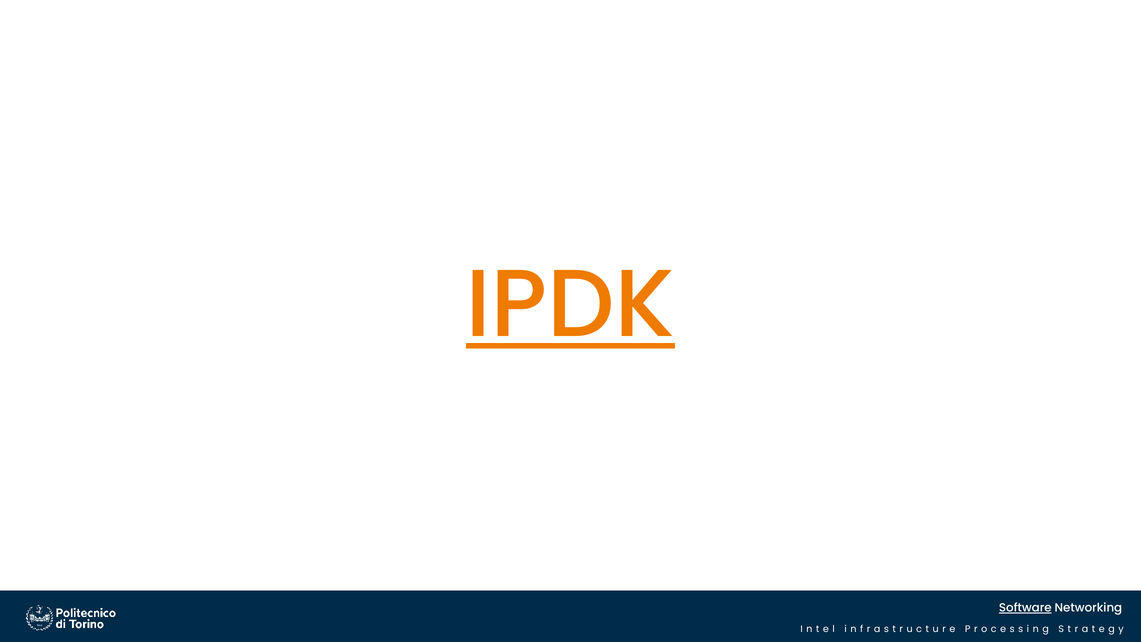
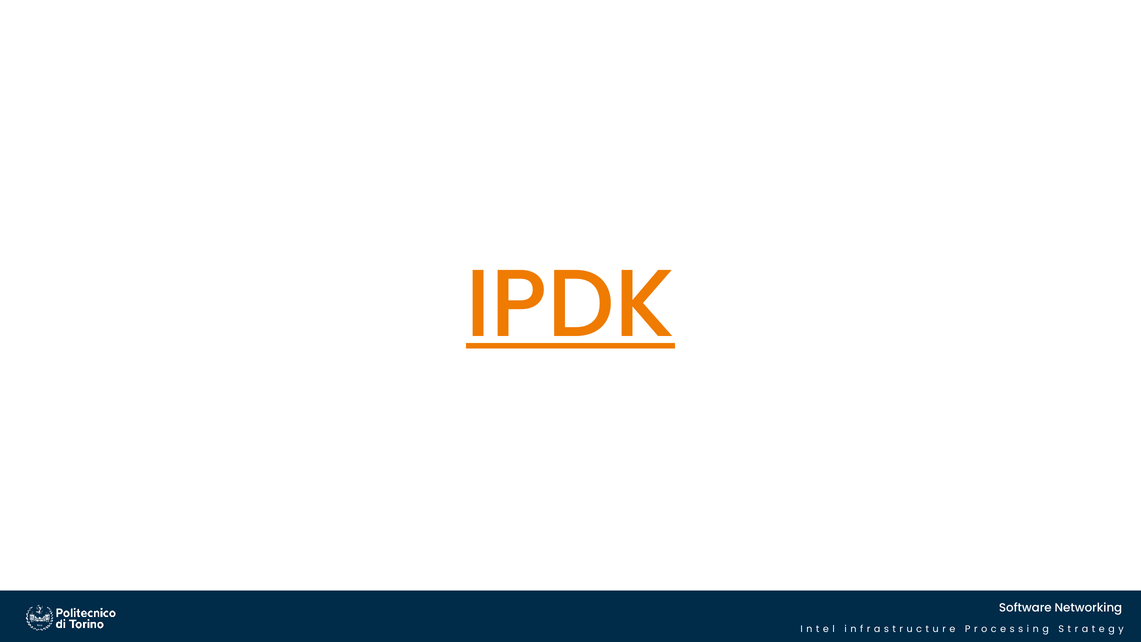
Software underline: present -> none
